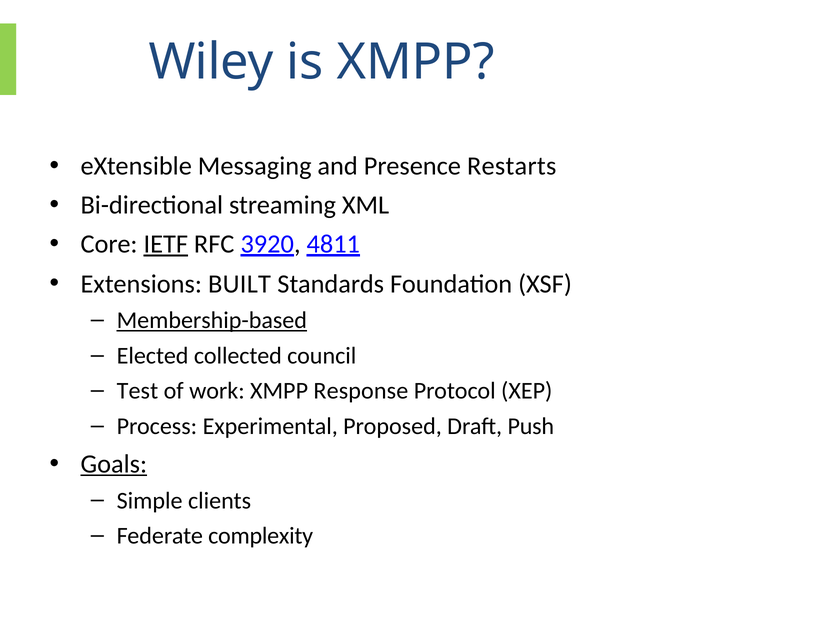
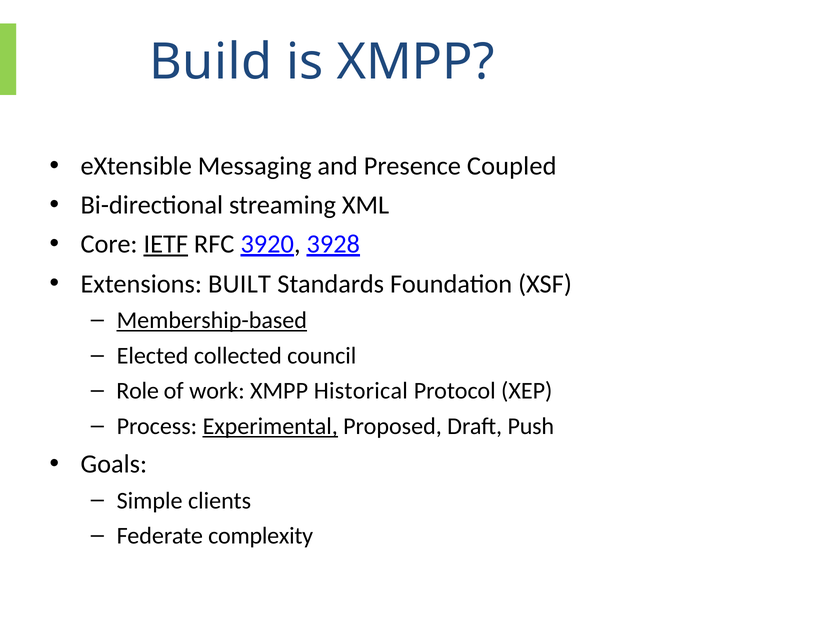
Wiley: Wiley -> Build
Restarts: Restarts -> Coupled
4811: 4811 -> 3928
Test: Test -> Role
Response: Response -> Historical
Experimental underline: none -> present
Goals underline: present -> none
